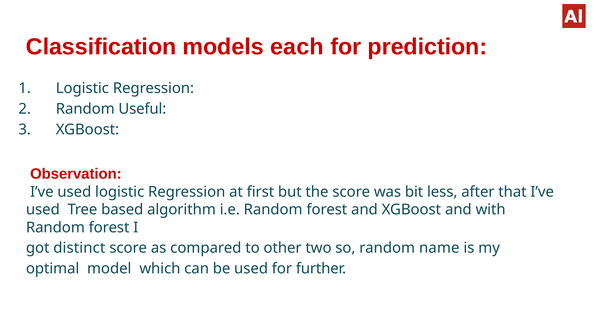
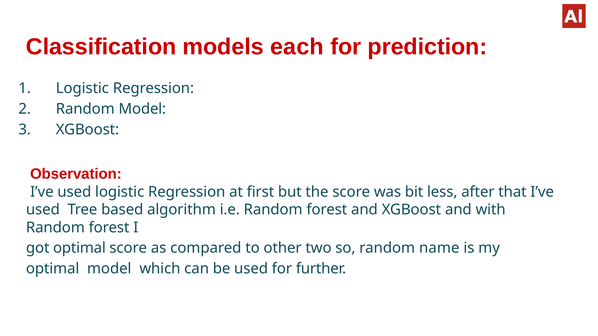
Random Useful: Useful -> Model
got distinct: distinct -> optimal
